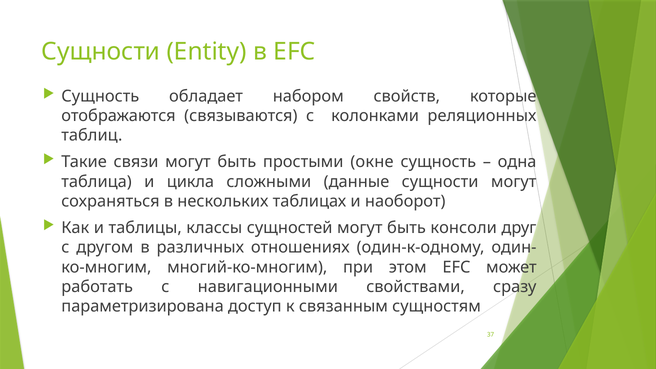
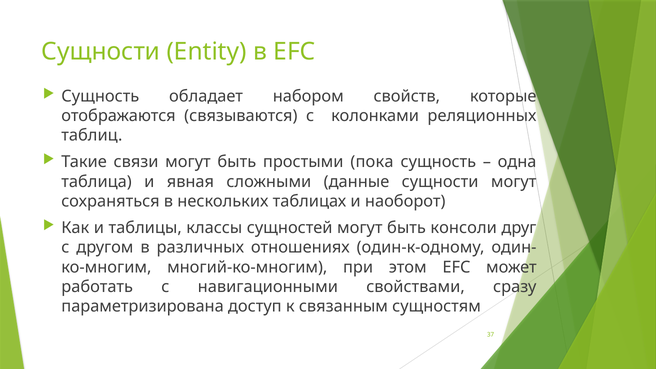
окне: окне -> пока
цикла: цикла -> явная
